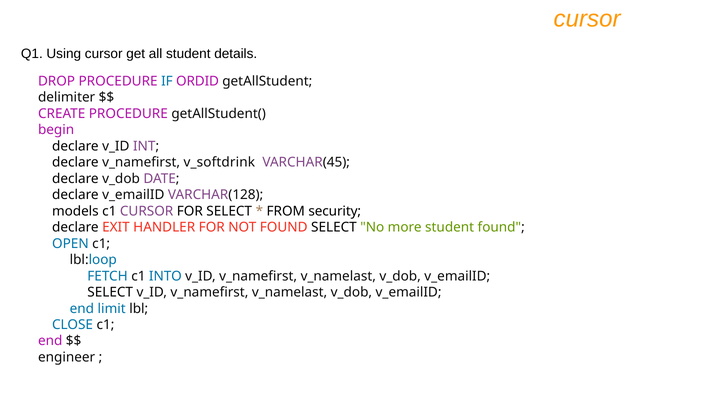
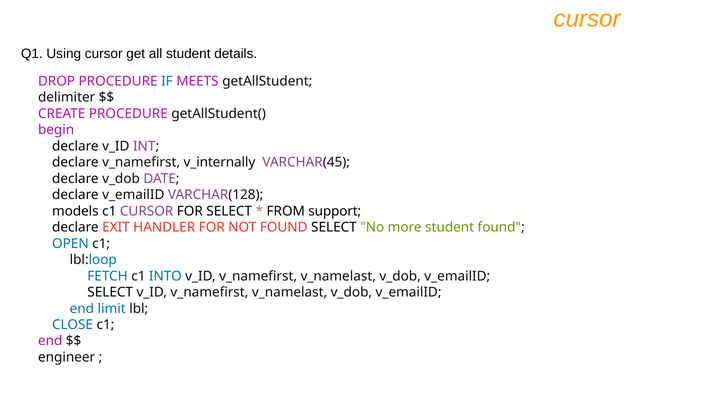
ORDID: ORDID -> MEETS
v_softdrink: v_softdrink -> v_internally
security: security -> support
